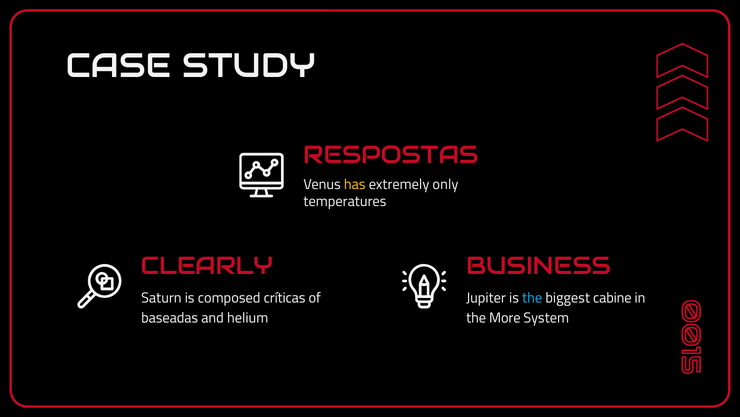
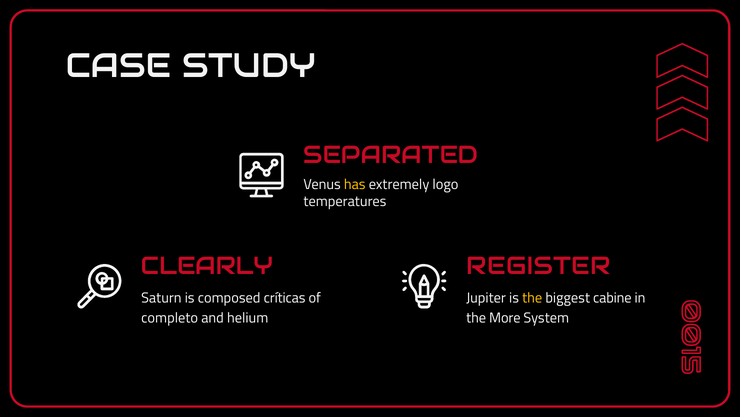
RESPOSTAS: RESPOSTAS -> SEPARATED
only: only -> logo
BUSINESS: BUSINESS -> REGISTER
the at (532, 298) colour: light blue -> yellow
baseadas: baseadas -> completo
